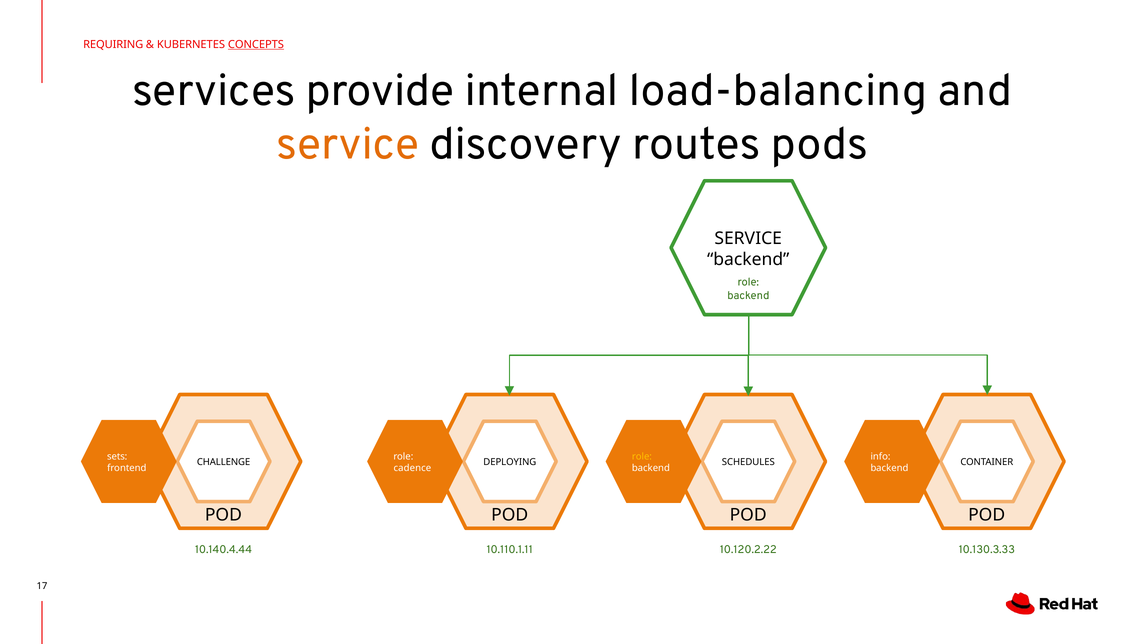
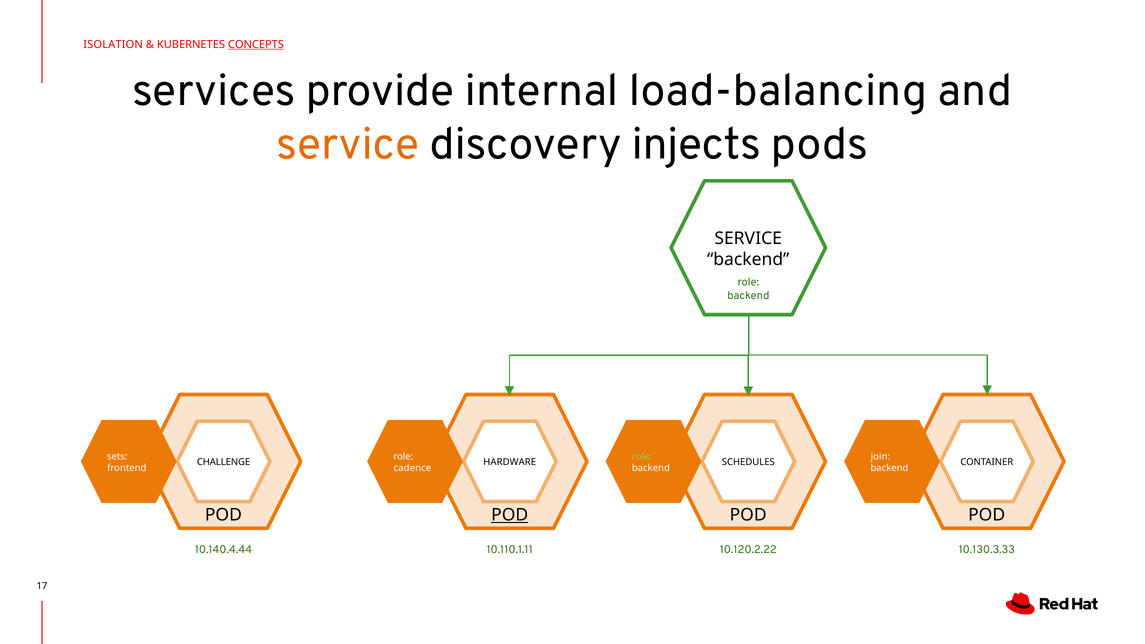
REQUIRING: REQUIRING -> ISOLATION
routes: routes -> injects
role at (642, 456) colour: yellow -> light green
info: info -> join
DEPLOYING: DEPLOYING -> HARDWARE
POD at (510, 515) underline: none -> present
